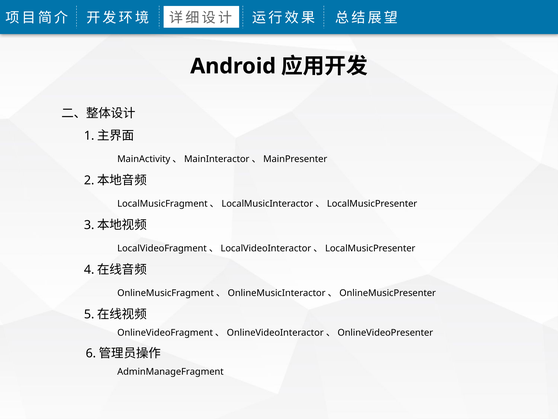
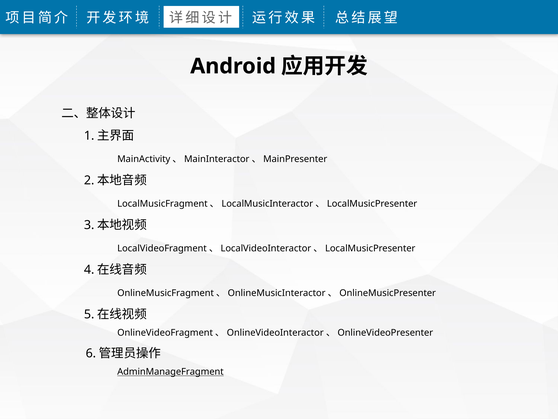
AdminManageFragment underline: none -> present
